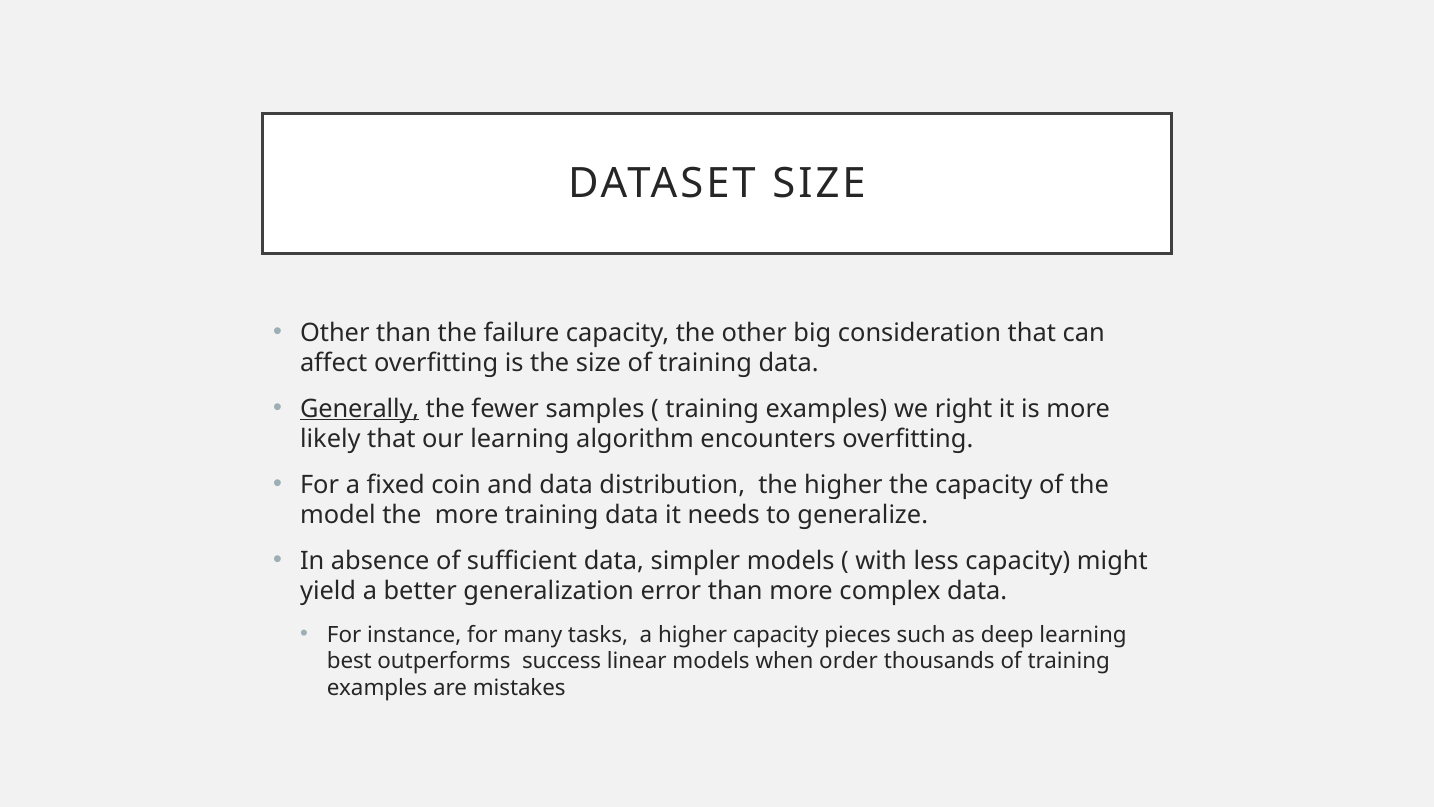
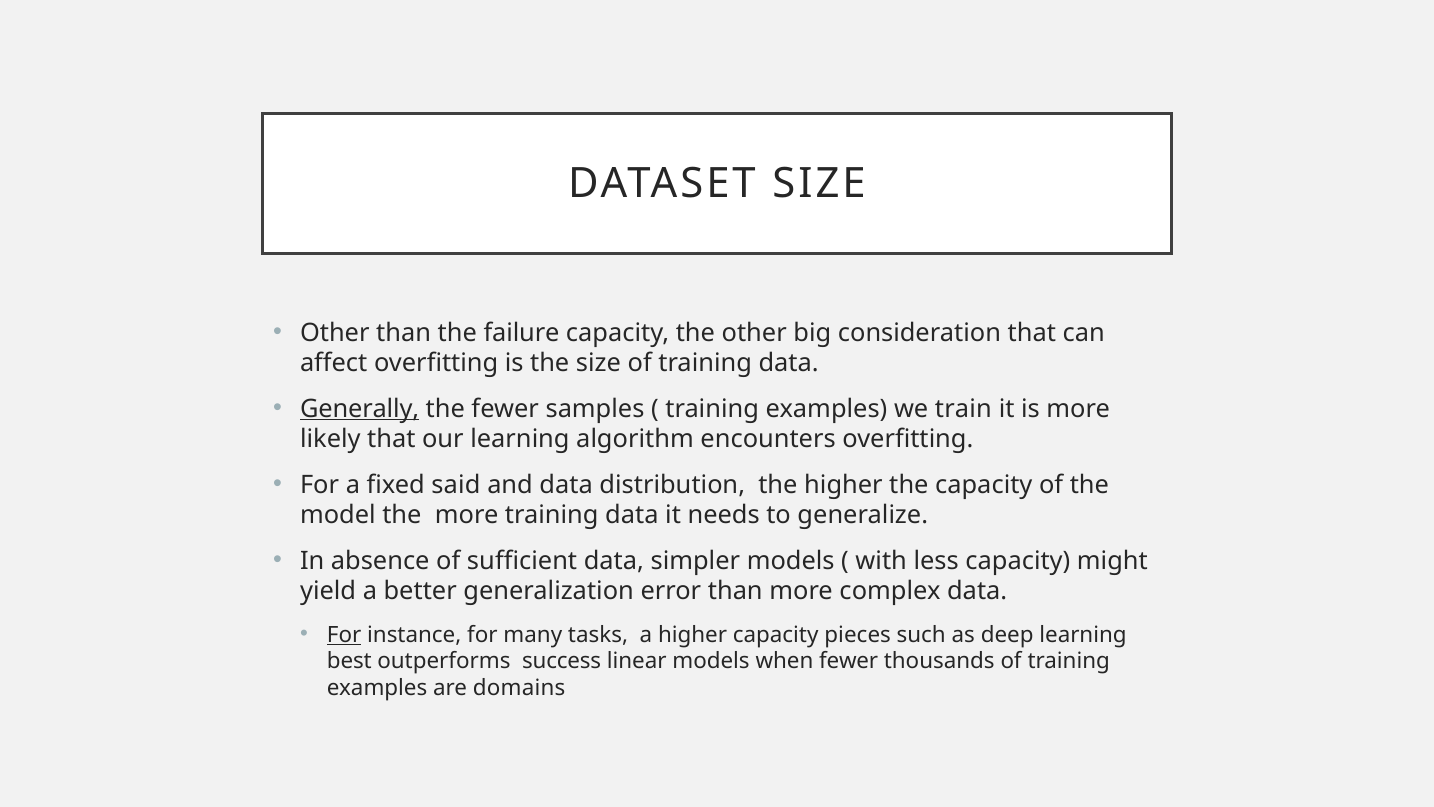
right: right -> train
coin: coin -> said
For at (344, 634) underline: none -> present
when order: order -> fewer
mistakes: mistakes -> domains
